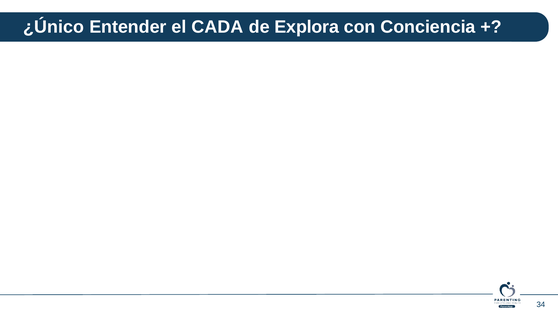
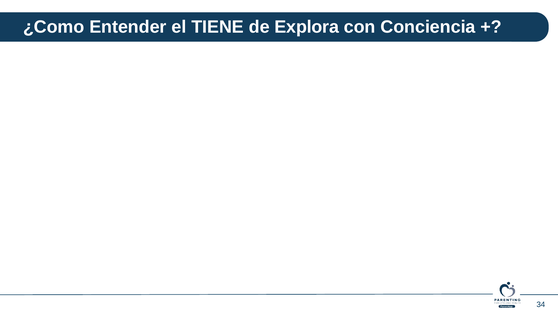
¿Único: ¿Único -> ¿Como
CADA: CADA -> TIENE
